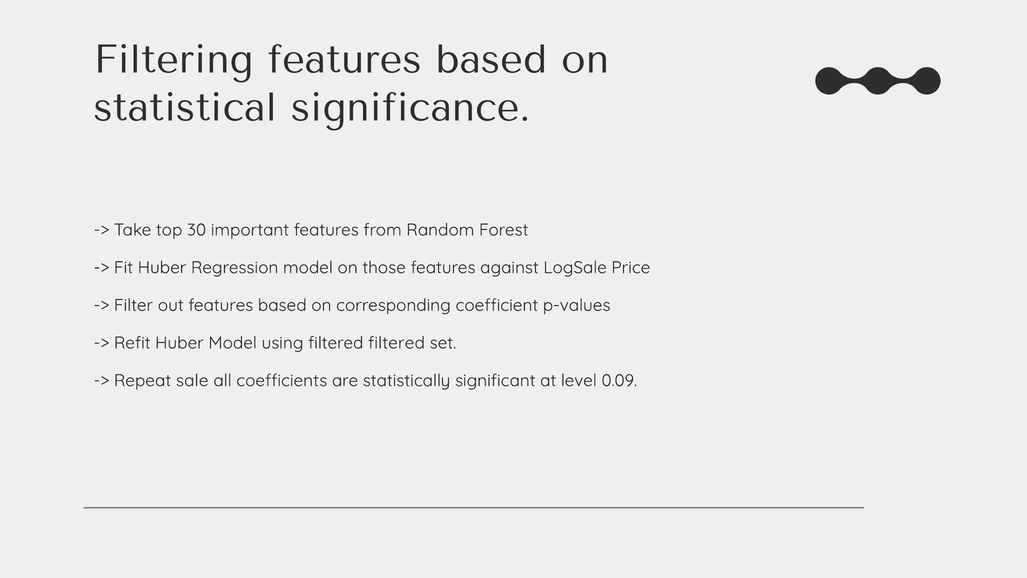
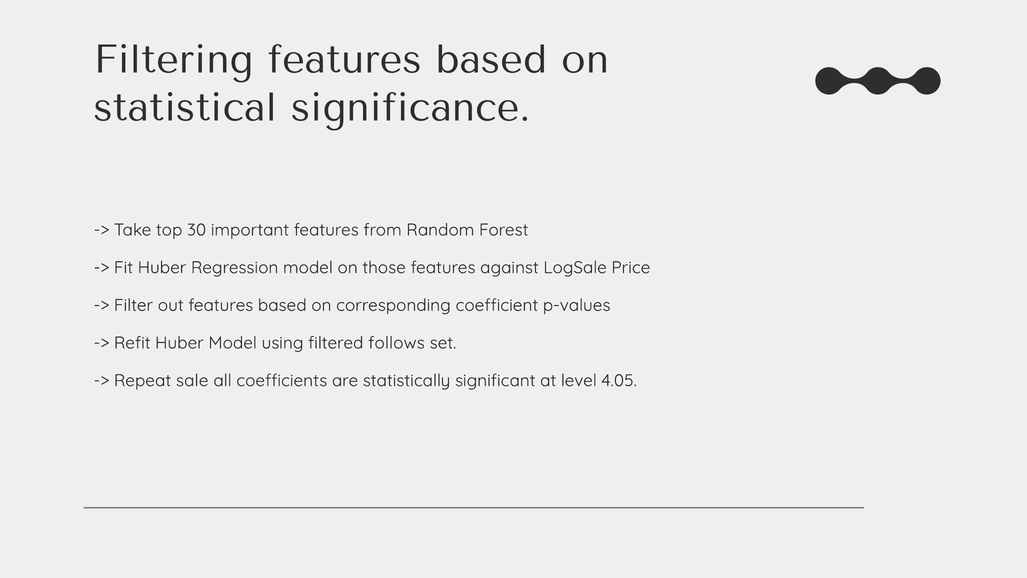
filtered filtered: filtered -> follows
0.09: 0.09 -> 4.05
